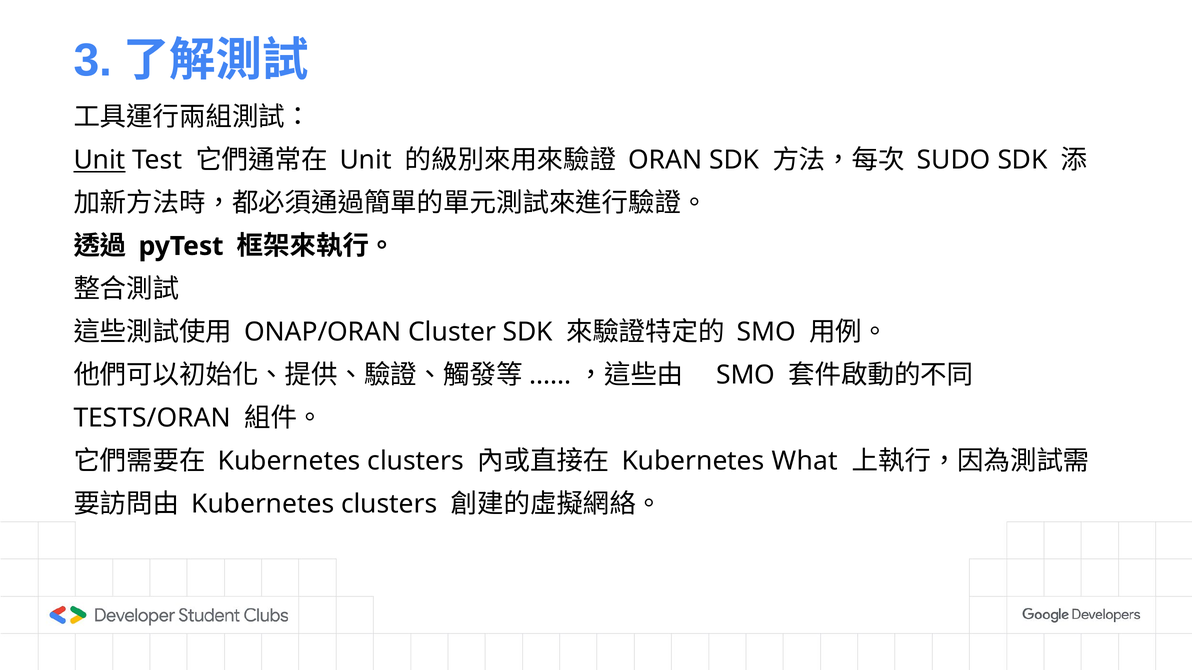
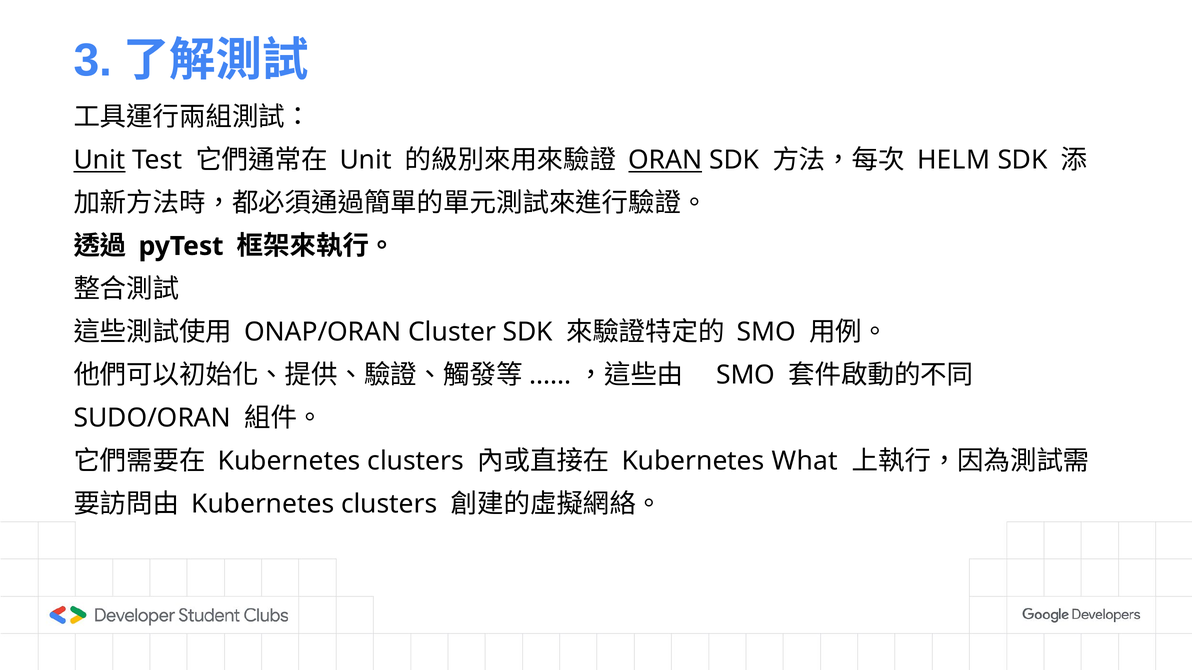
ORAN underline: none -> present
SUDO: SUDO -> HELM
TESTS/ORAN: TESTS/ORAN -> SUDO/ORAN
